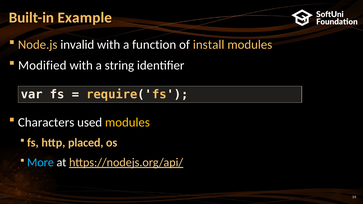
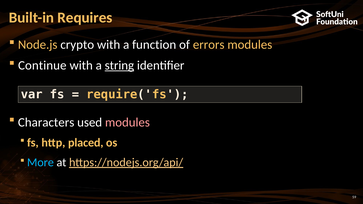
Example: Example -> Requires
invalid: invalid -> crypto
install: install -> errors
Modified: Modified -> Continue
string underline: none -> present
modules at (127, 123) colour: yellow -> pink
